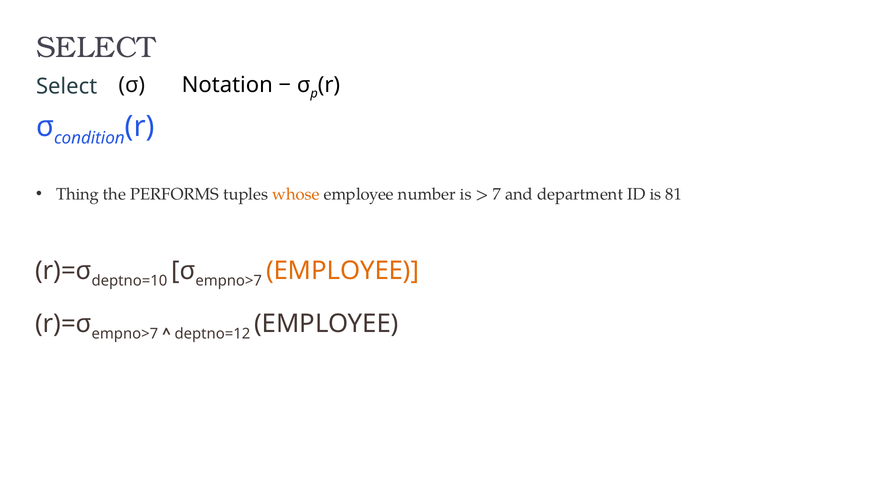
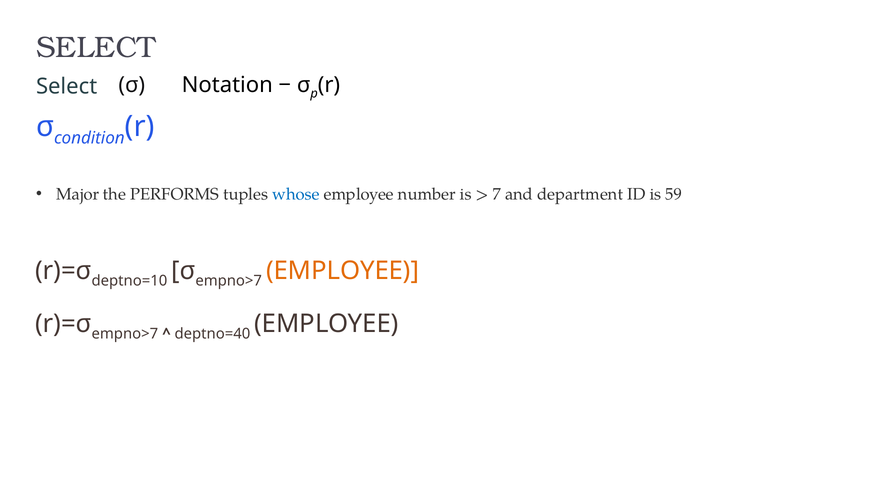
Thing: Thing -> Major
whose colour: orange -> blue
81: 81 -> 59
deptno=12: deptno=12 -> deptno=40
